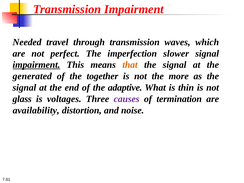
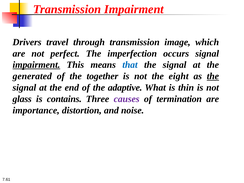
Needed: Needed -> Drivers
waves: waves -> image
slower: slower -> occurs
that colour: orange -> blue
more: more -> eight
the at (213, 76) underline: none -> present
voltages: voltages -> contains
availability: availability -> importance
